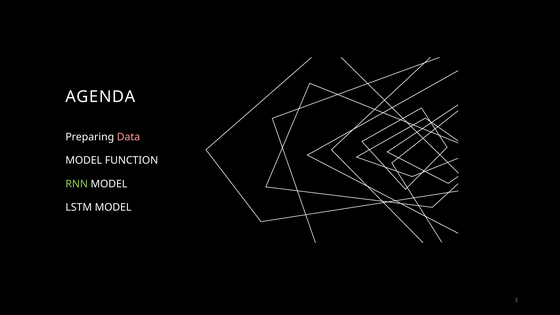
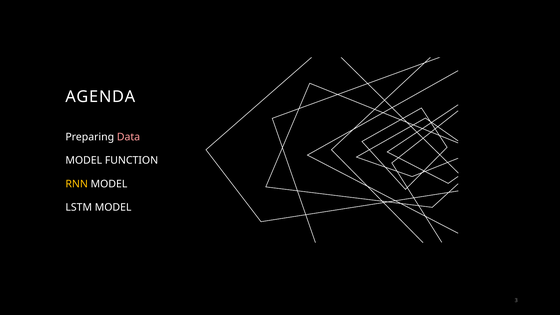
RNN colour: light green -> yellow
